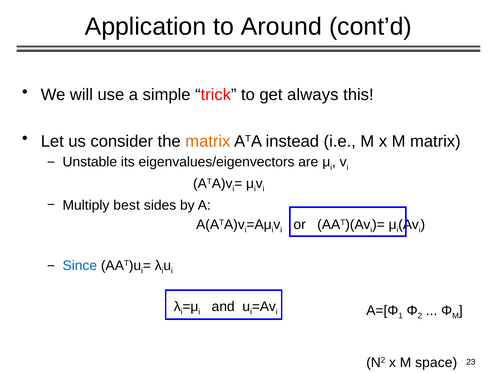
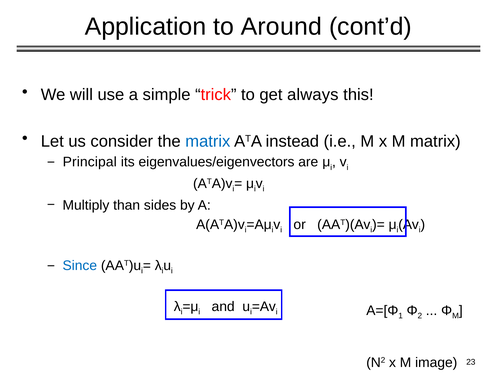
matrix at (208, 141) colour: orange -> blue
Unstable: Unstable -> Principal
best: best -> than
space: space -> image
